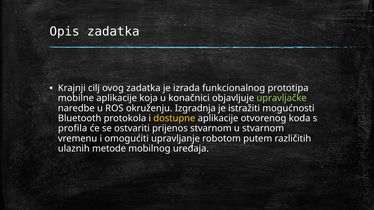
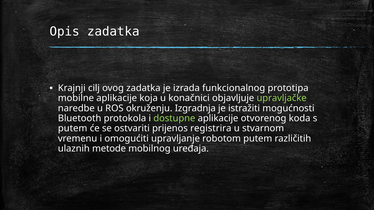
dostupne colour: yellow -> light green
profila at (73, 129): profila -> putem
prijenos stvarnom: stvarnom -> registrira
